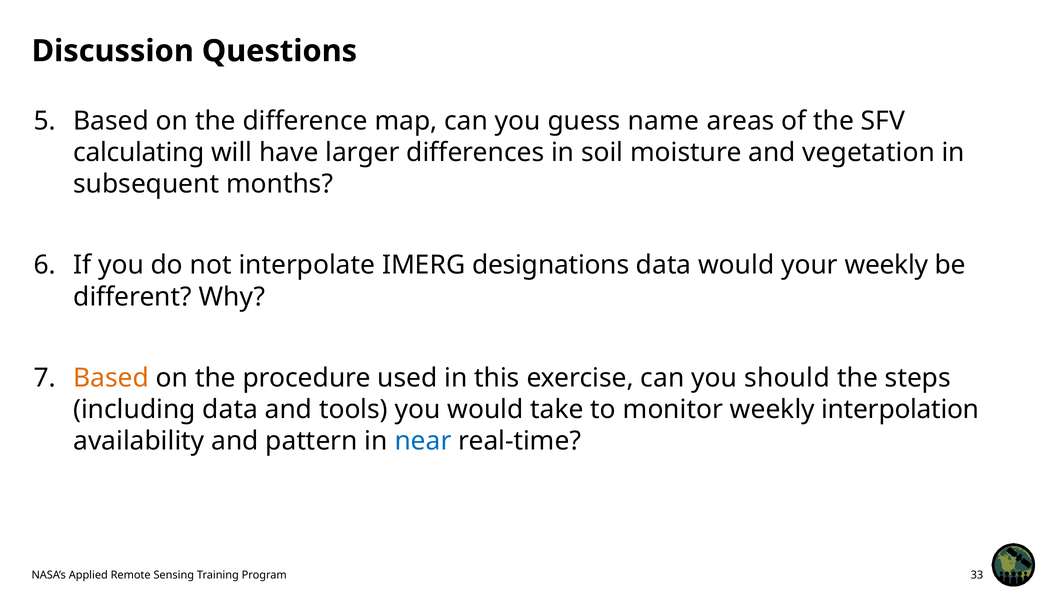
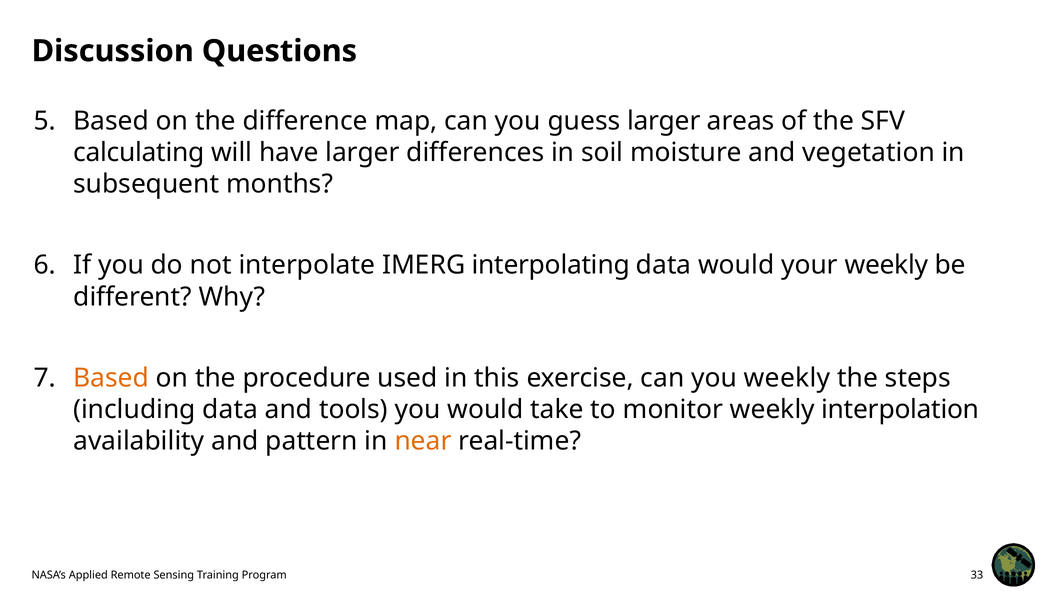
guess name: name -> larger
designations: designations -> interpolating
you should: should -> weekly
near colour: blue -> orange
